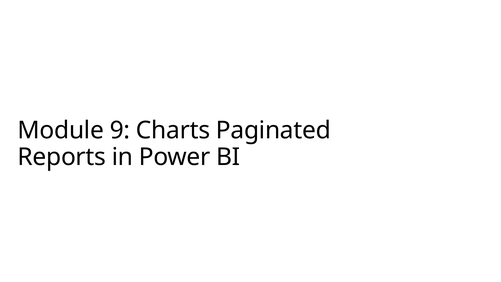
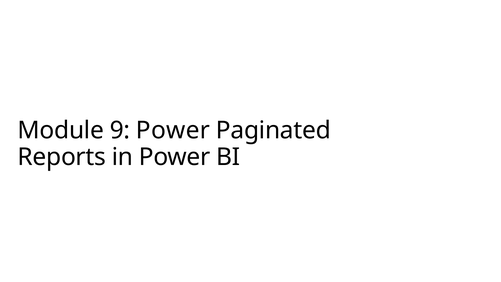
9 Charts: Charts -> Power
